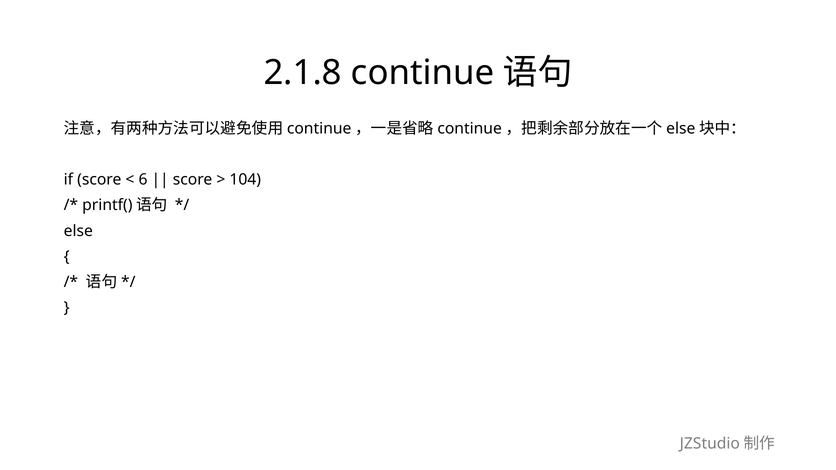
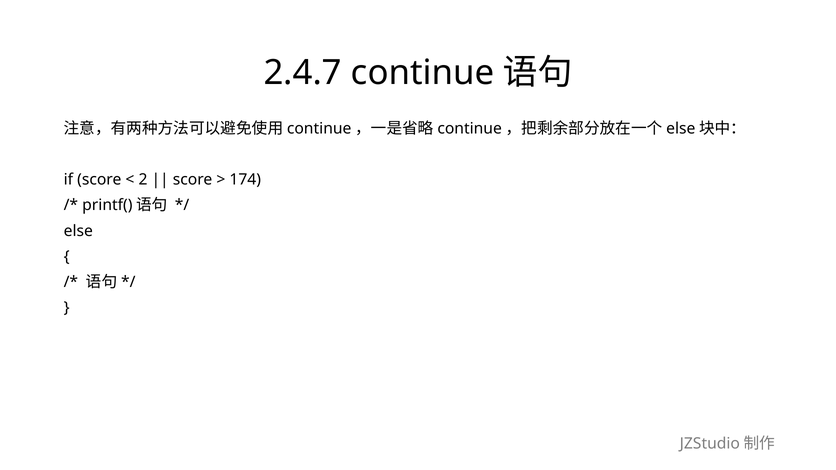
2.1.8: 2.1.8 -> 2.4.7
6: 6 -> 2
104: 104 -> 174
